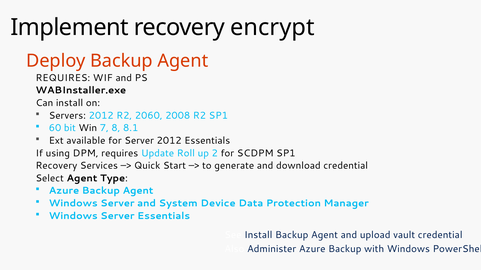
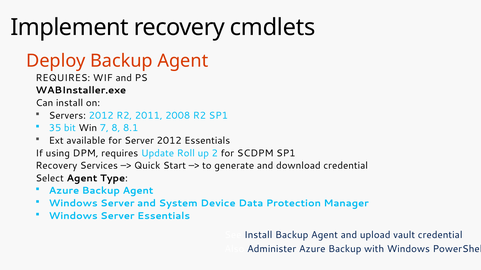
encrypt: encrypt -> cmdlets
2060: 2060 -> 2011
60: 60 -> 35
